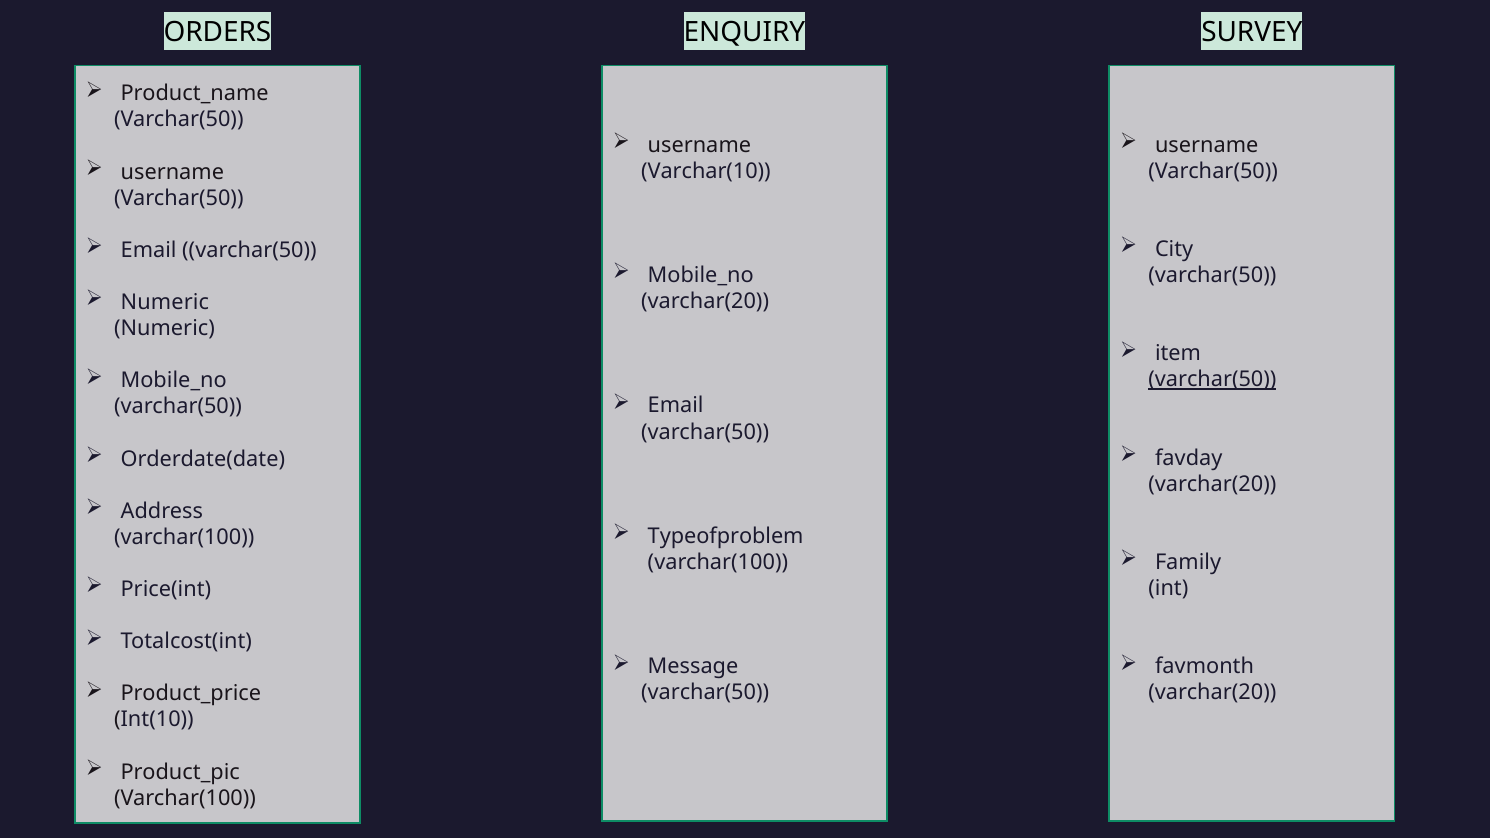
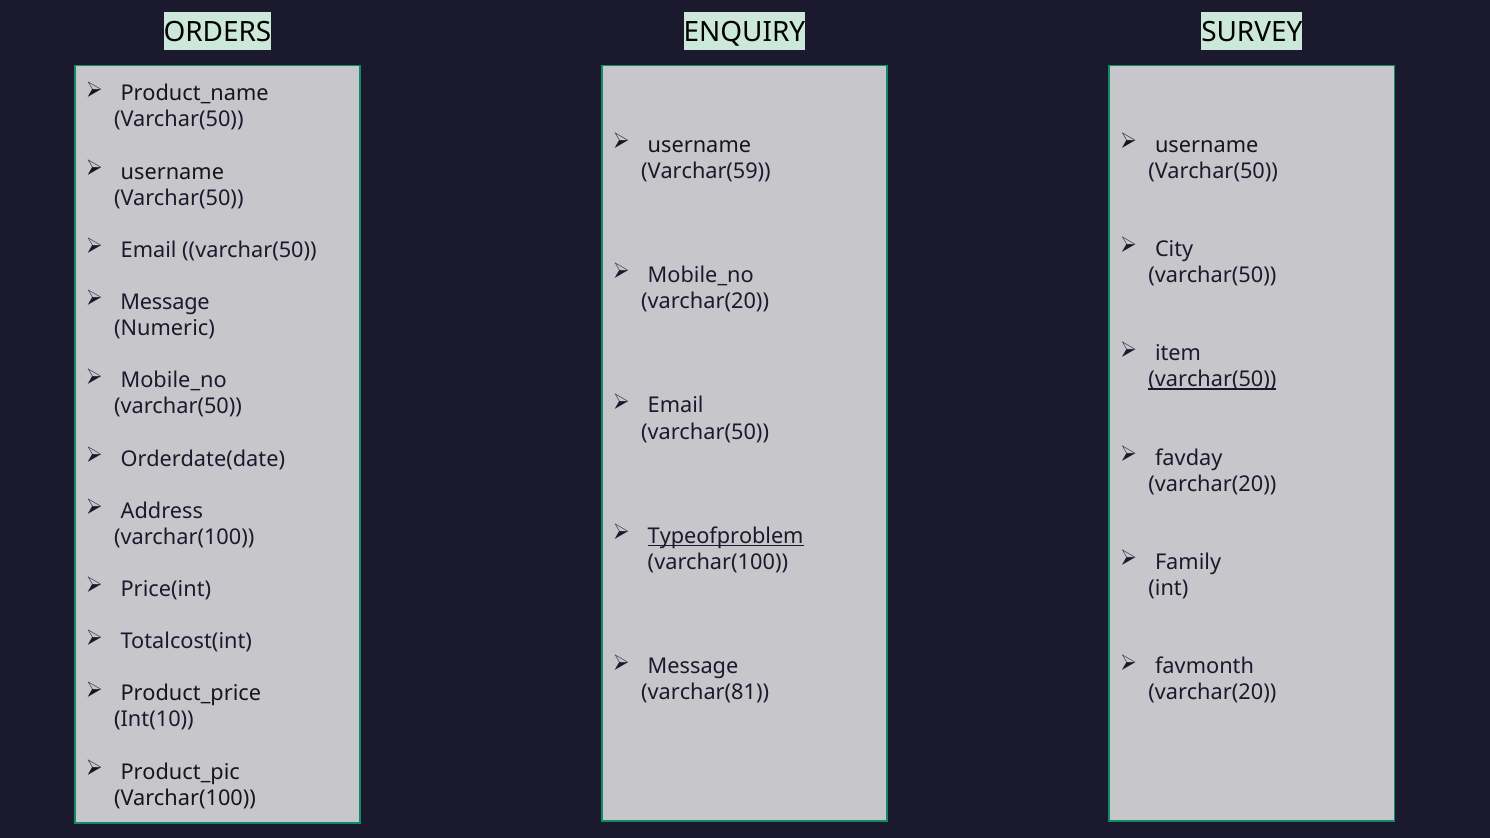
Varchar(10: Varchar(10 -> Varchar(59
Numeric at (165, 302): Numeric -> Message
Typeofproblem underline: none -> present
varchar(50 at (705, 693): varchar(50 -> varchar(81
